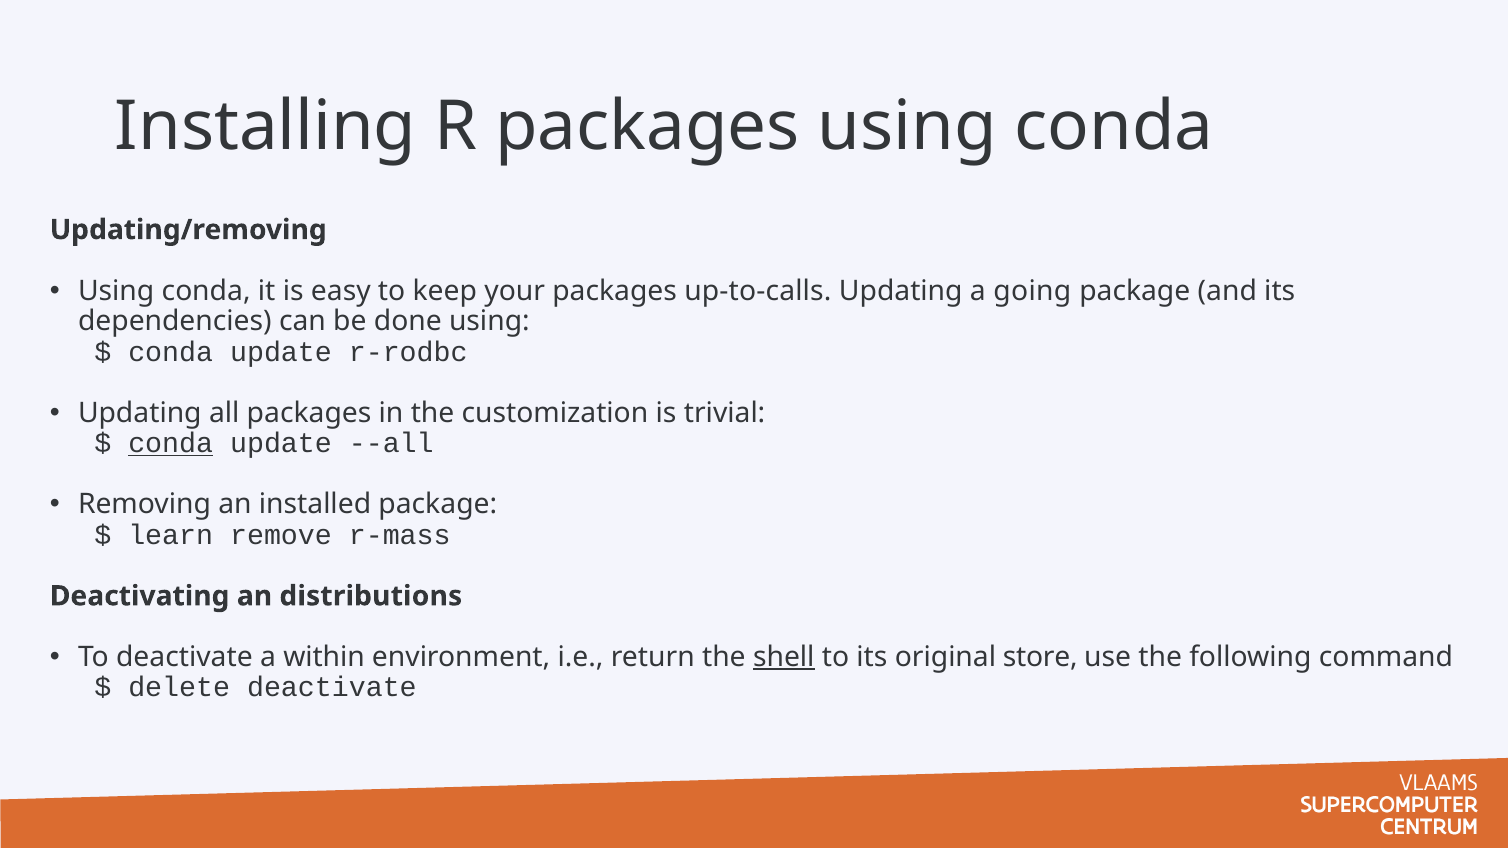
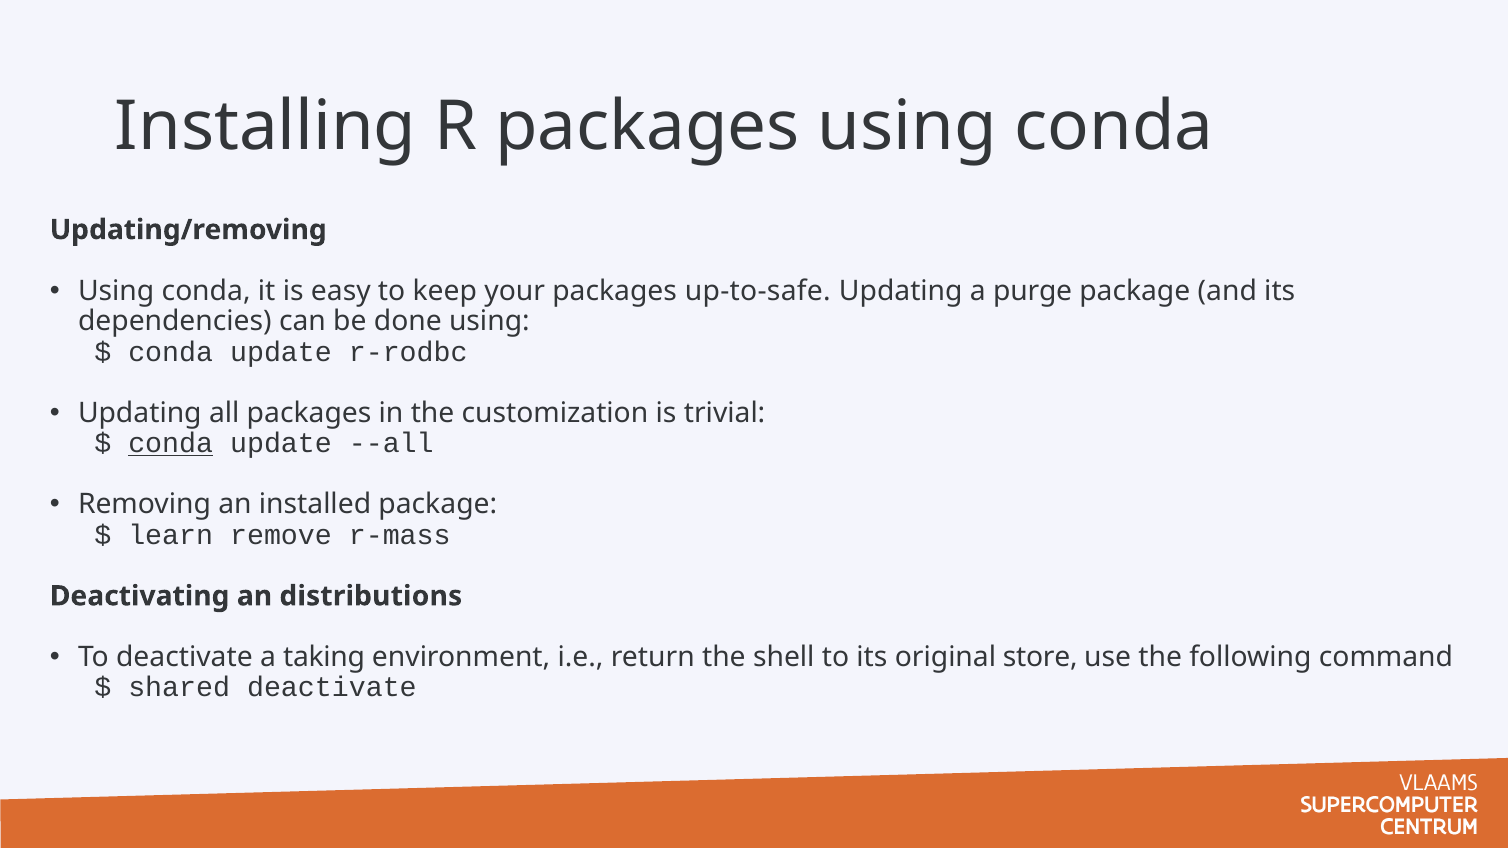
up-to-calls: up-to-calls -> up-to-safe
going: going -> purge
within: within -> taking
shell underline: present -> none
delete: delete -> shared
